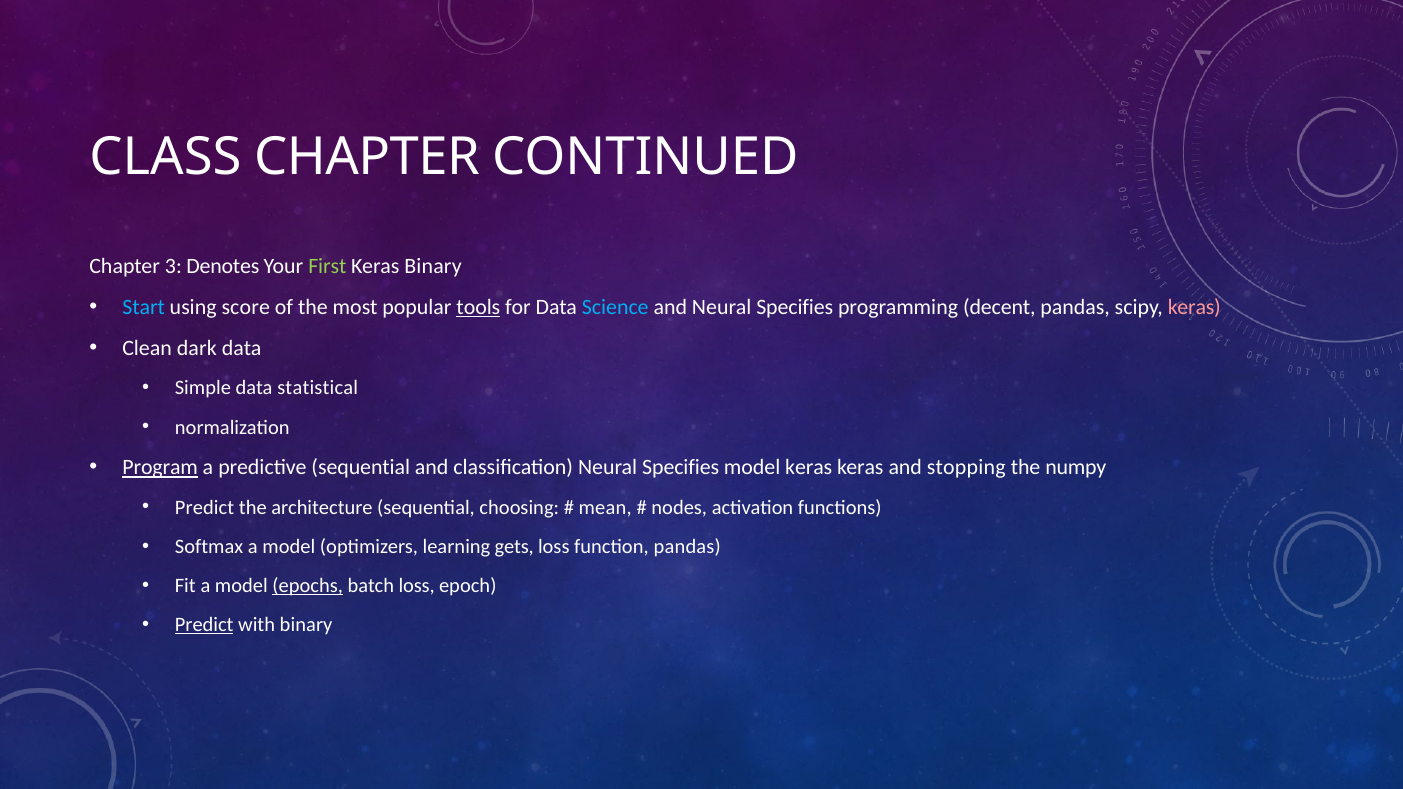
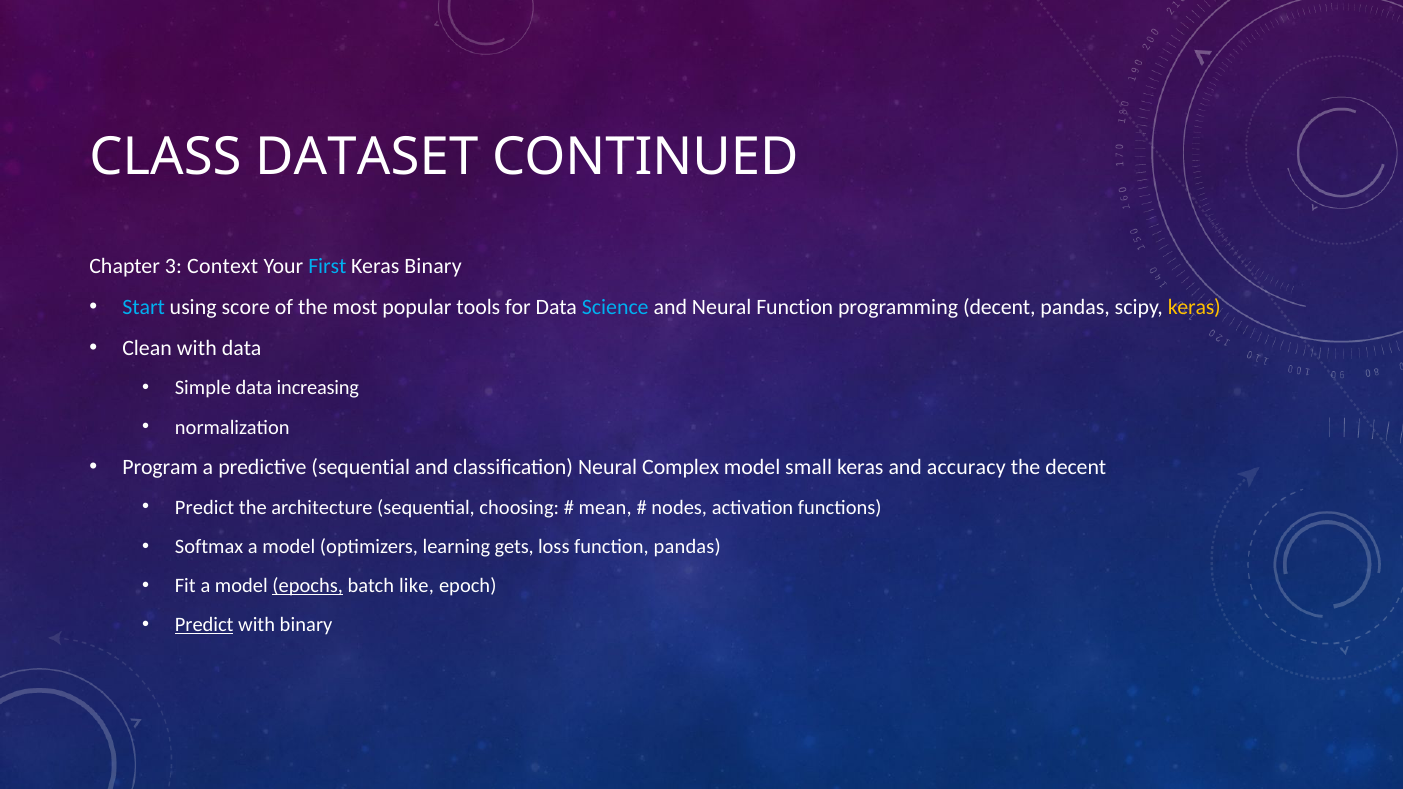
CLASS CHAPTER: CHAPTER -> DATASET
Denotes: Denotes -> Context
First colour: light green -> light blue
tools underline: present -> none
and Neural Specifies: Specifies -> Function
keras at (1194, 307) colour: pink -> yellow
Clean dark: dark -> with
statistical: statistical -> increasing
Program underline: present -> none
classification Neural Specifies: Specifies -> Complex
model keras: keras -> small
stopping: stopping -> accuracy
the numpy: numpy -> decent
batch loss: loss -> like
